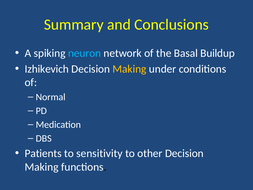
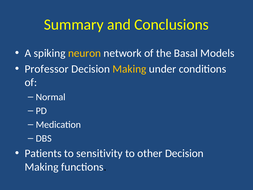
neuron colour: light blue -> yellow
Buildup: Buildup -> Models
Izhikevich: Izhikevich -> Professor
